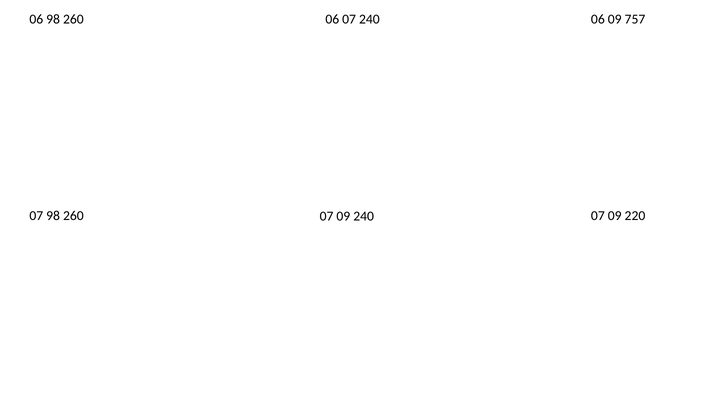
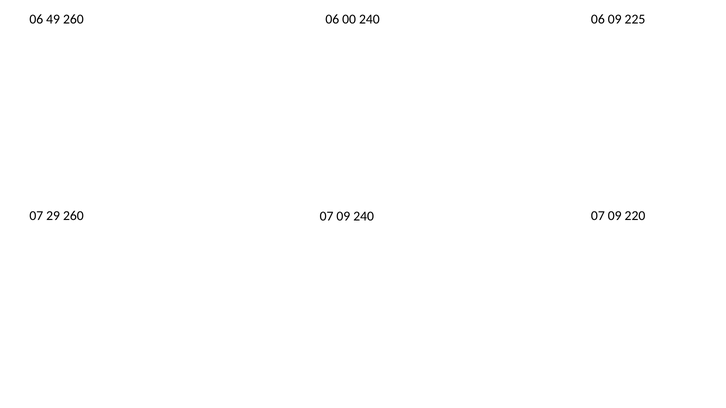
06 98: 98 -> 49
06 07: 07 -> 00
757: 757 -> 225
07 98: 98 -> 29
